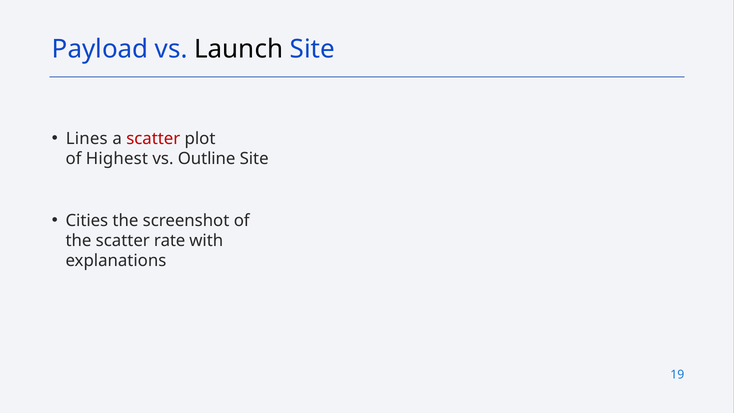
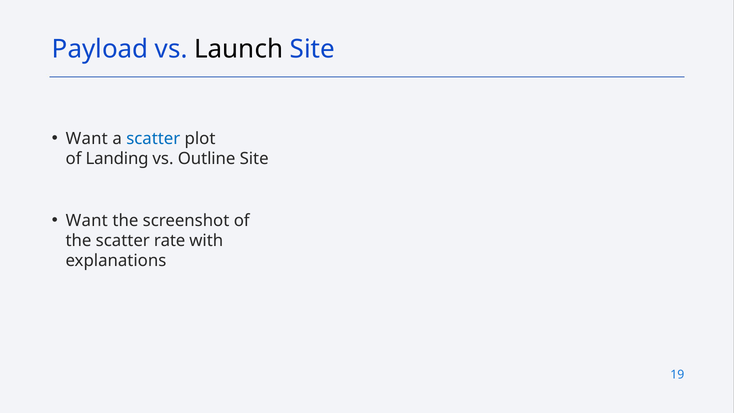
Lines at (87, 139): Lines -> Want
scatter at (153, 139) colour: red -> blue
Highest: Highest -> Landing
Cities at (87, 220): Cities -> Want
